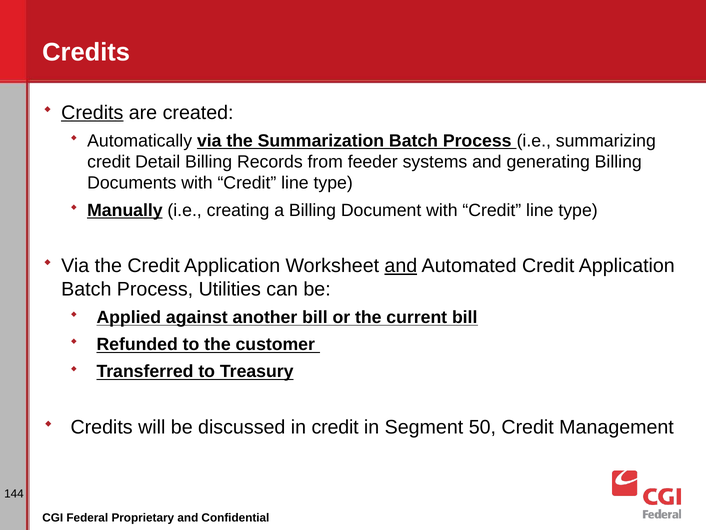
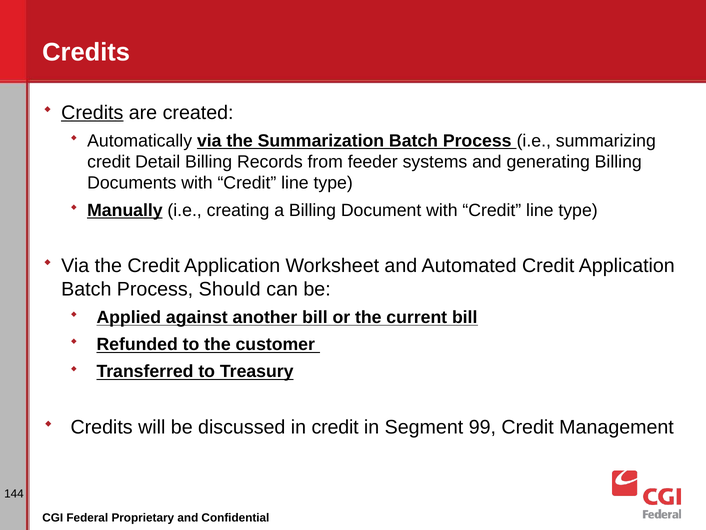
and at (401, 266) underline: present -> none
Utilities: Utilities -> Should
50: 50 -> 99
